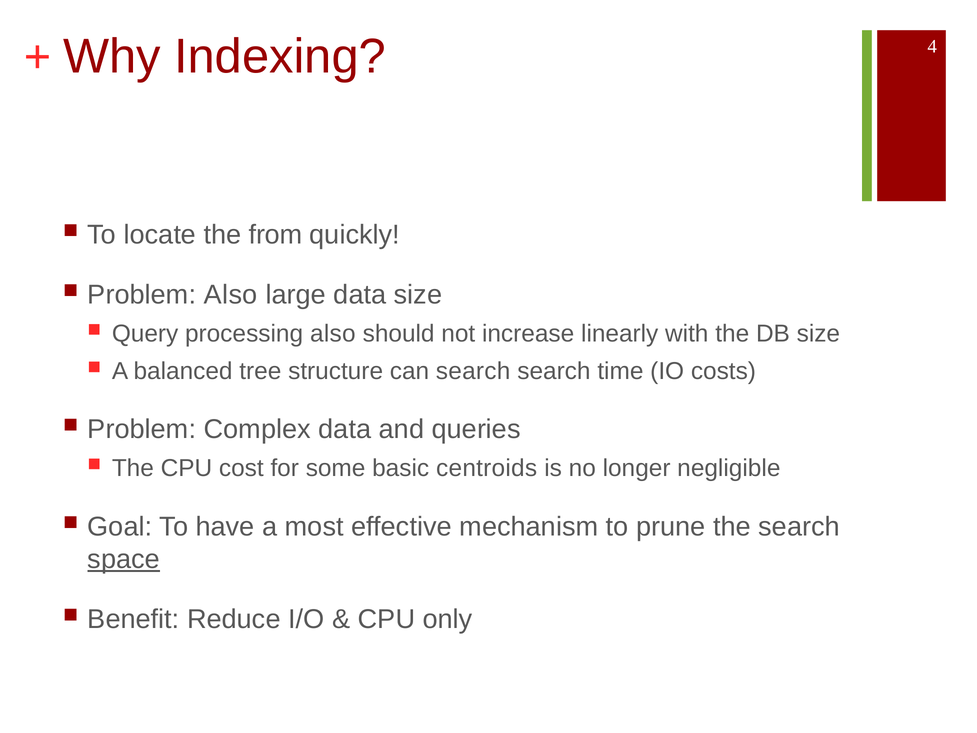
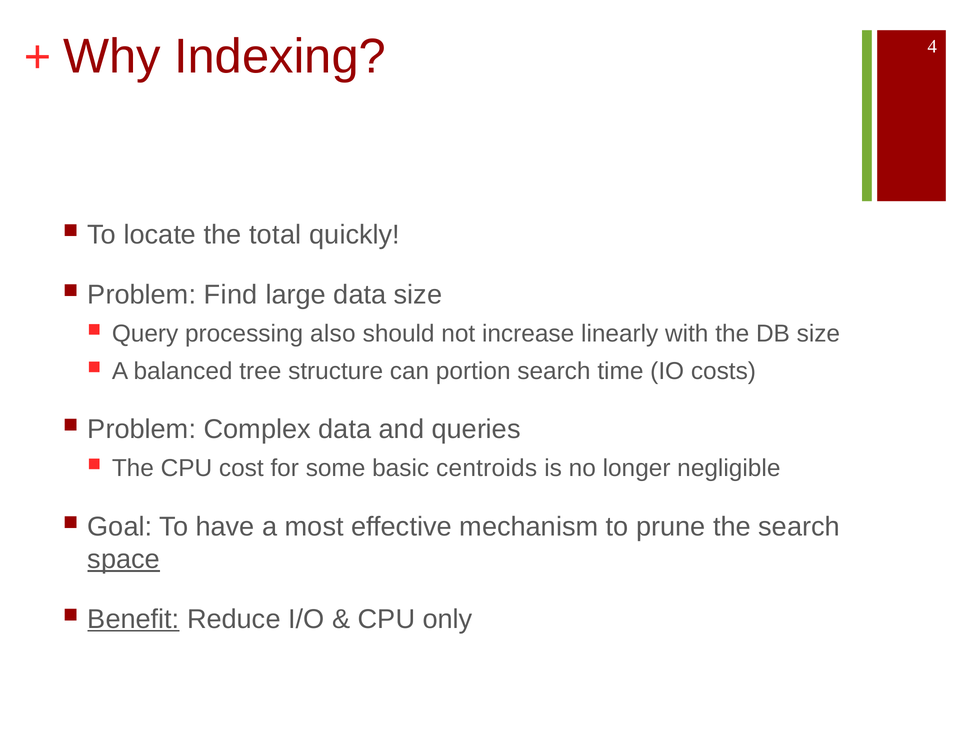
from: from -> total
Problem Also: Also -> Find
can search: search -> portion
Benefit underline: none -> present
